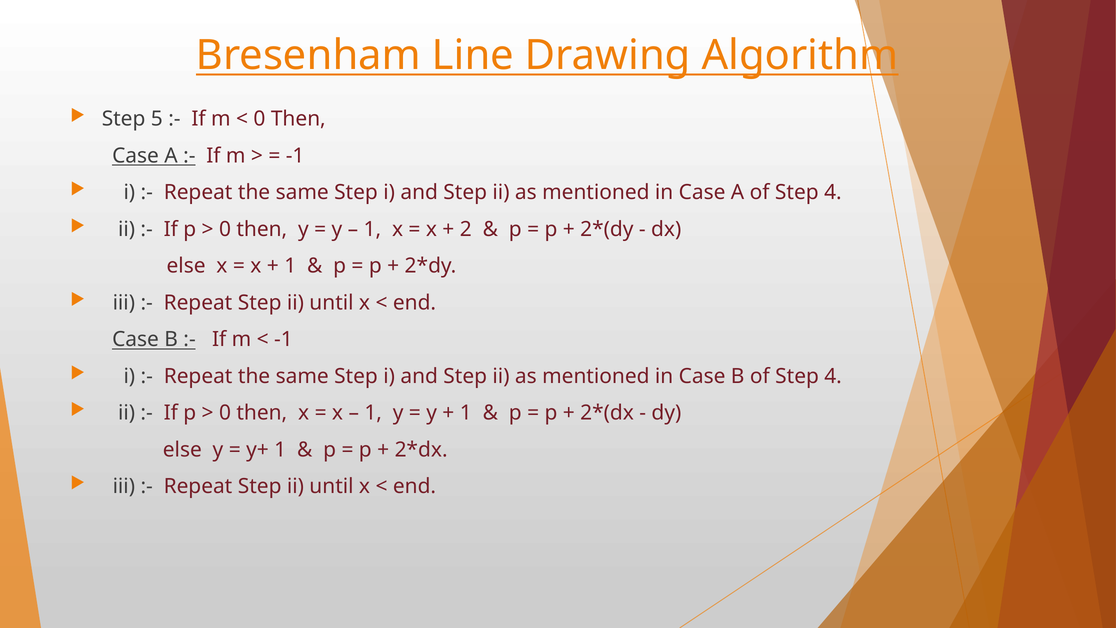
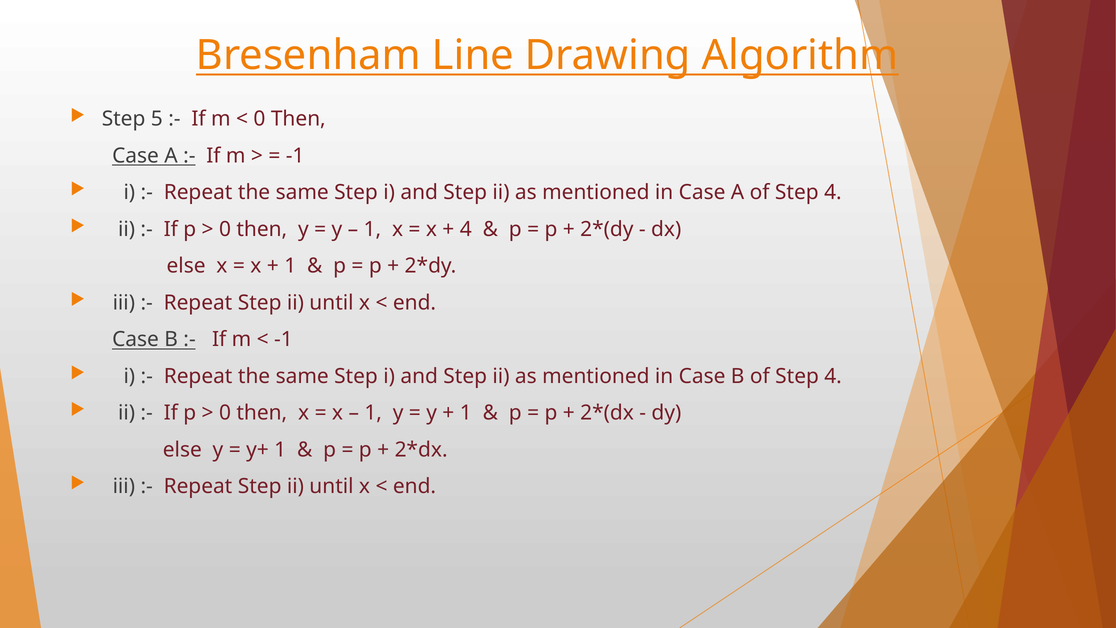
2 at (466, 229): 2 -> 4
